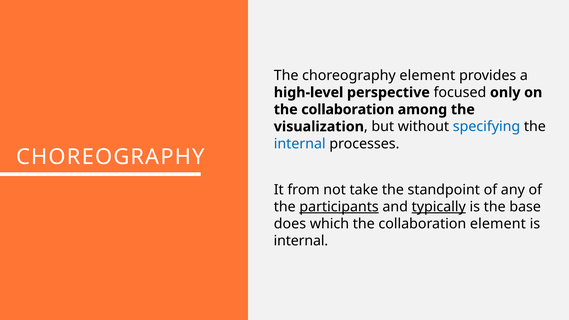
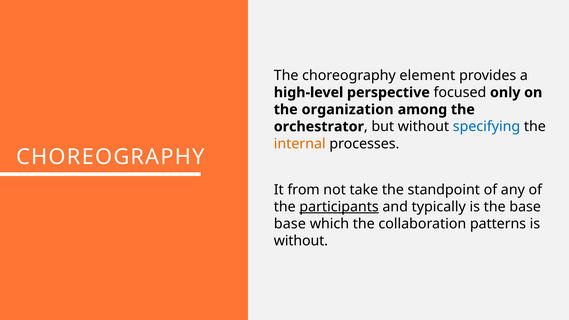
collaboration at (348, 110): collaboration -> organization
visualization: visualization -> orchestrator
internal at (300, 144) colour: blue -> orange
typically underline: present -> none
does at (290, 224): does -> base
collaboration element: element -> patterns
internal at (301, 241): internal -> without
